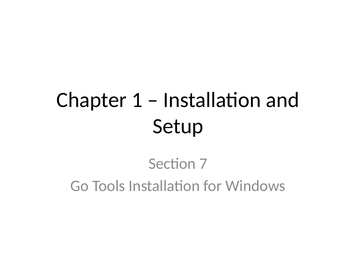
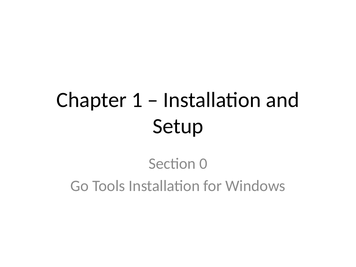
7: 7 -> 0
